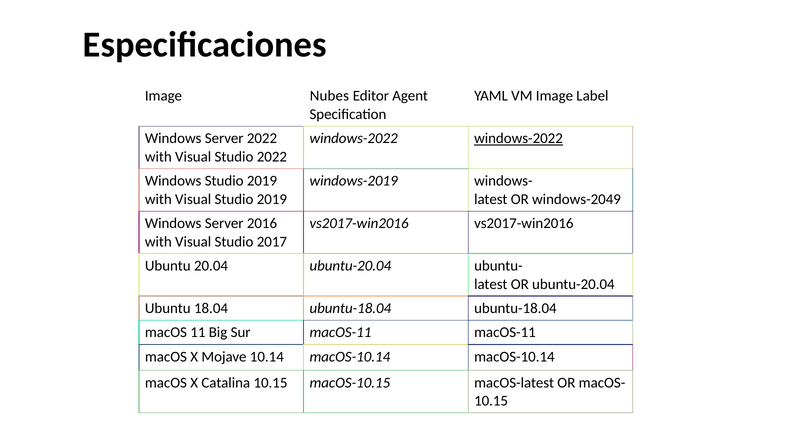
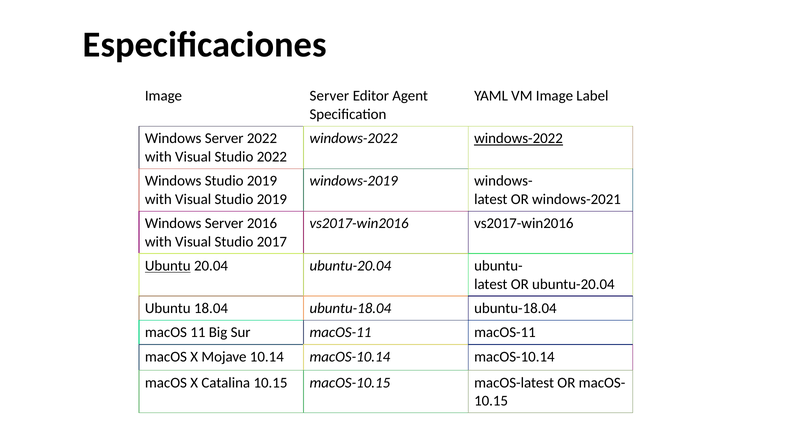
Image Nubes: Nubes -> Server
windows-2049: windows-2049 -> windows-2021
Ubuntu at (168, 266) underline: none -> present
